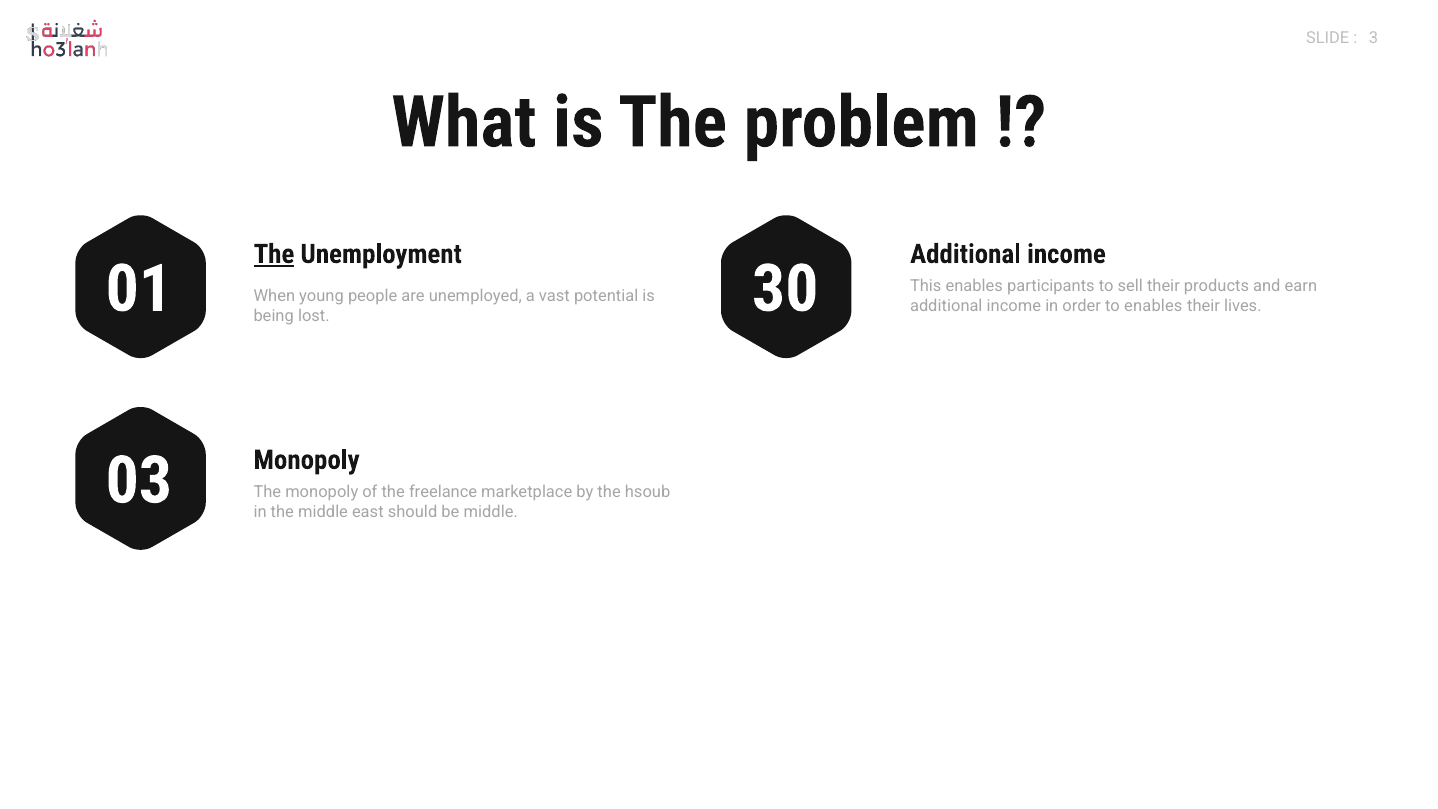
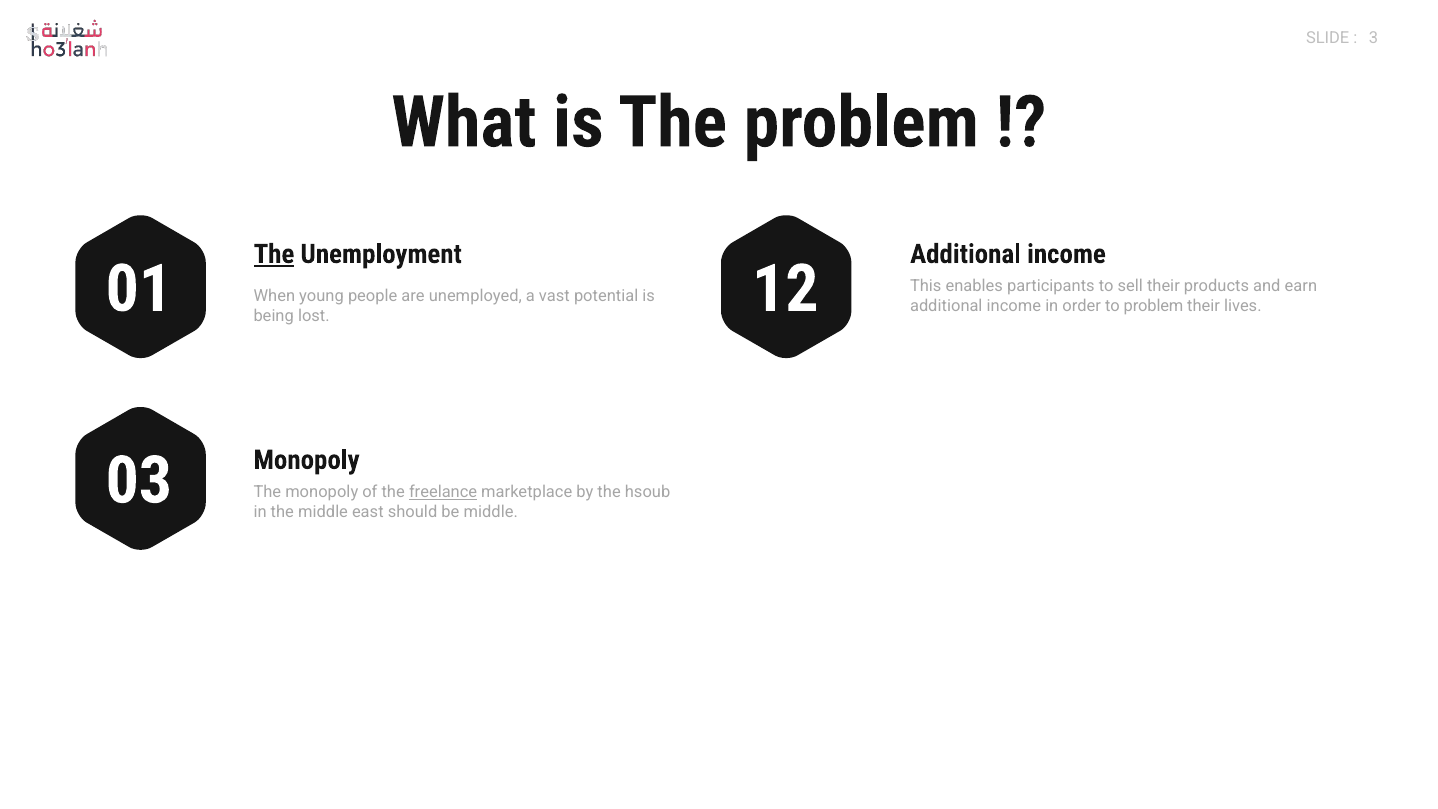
30: 30 -> 12
to enables: enables -> problem
freelance underline: none -> present
